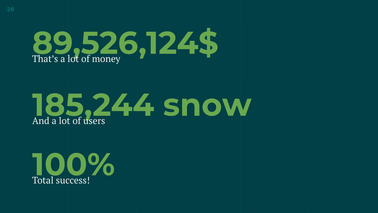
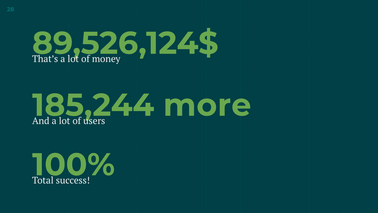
snow: snow -> more
